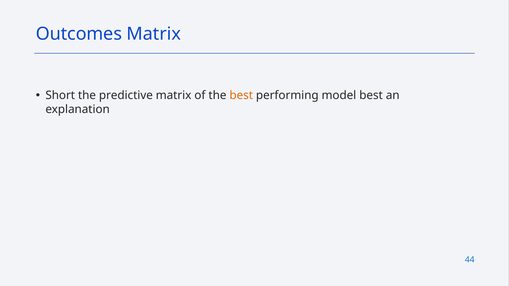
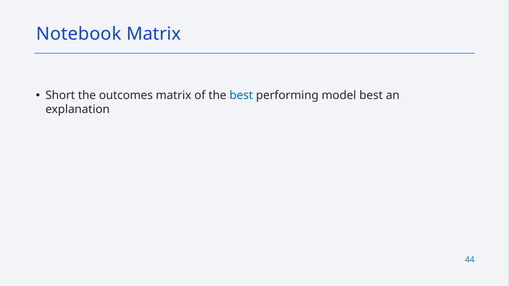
Outcomes: Outcomes -> Notebook
predictive: predictive -> outcomes
best at (241, 96) colour: orange -> blue
